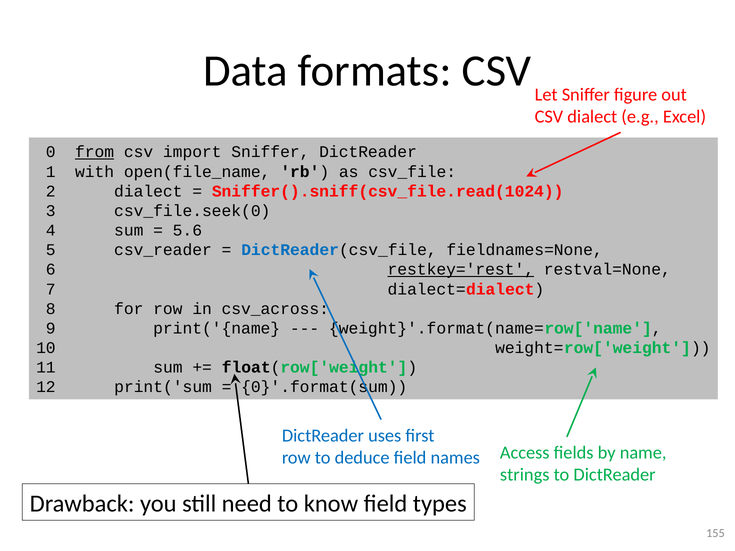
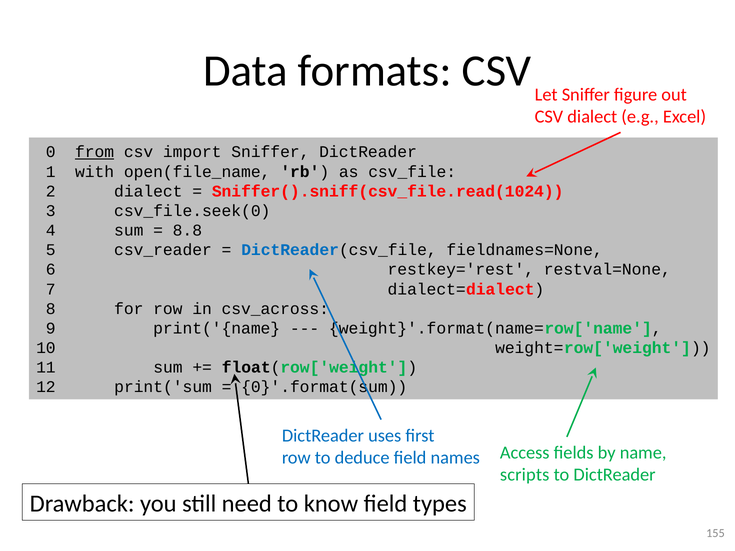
5.6: 5.6 -> 8.8
restkey='rest underline: present -> none
strings: strings -> scripts
